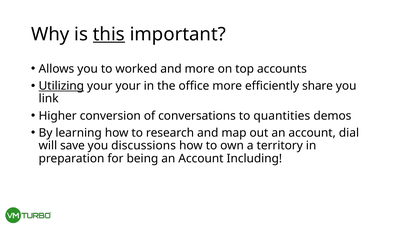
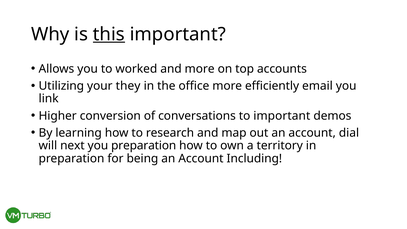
Utilizing underline: present -> none
your your: your -> they
share: share -> email
to quantities: quantities -> important
save: save -> next
you discussions: discussions -> preparation
